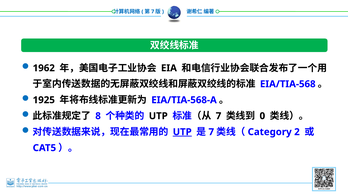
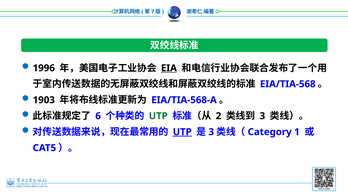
1962: 1962 -> 1996
EIA underline: none -> present
1925: 1925 -> 1903
8: 8 -> 6
UTP at (158, 116) colour: black -> green
7 at (219, 116): 7 -> 2
0 at (262, 116): 0 -> 3
7 at (211, 132): 7 -> 3
2: 2 -> 1
